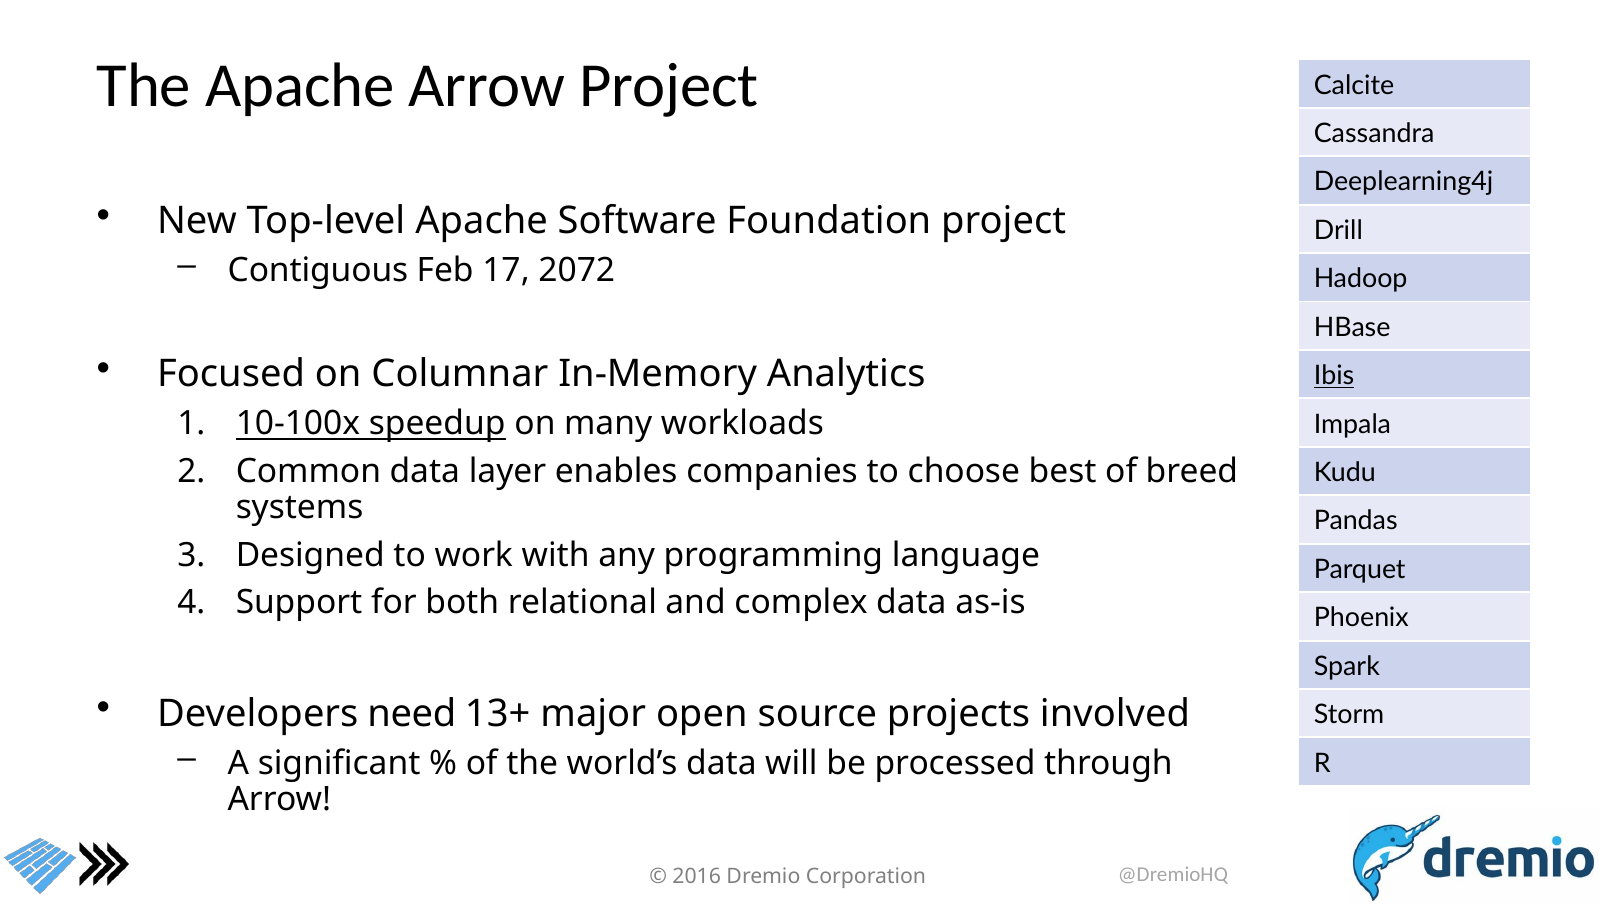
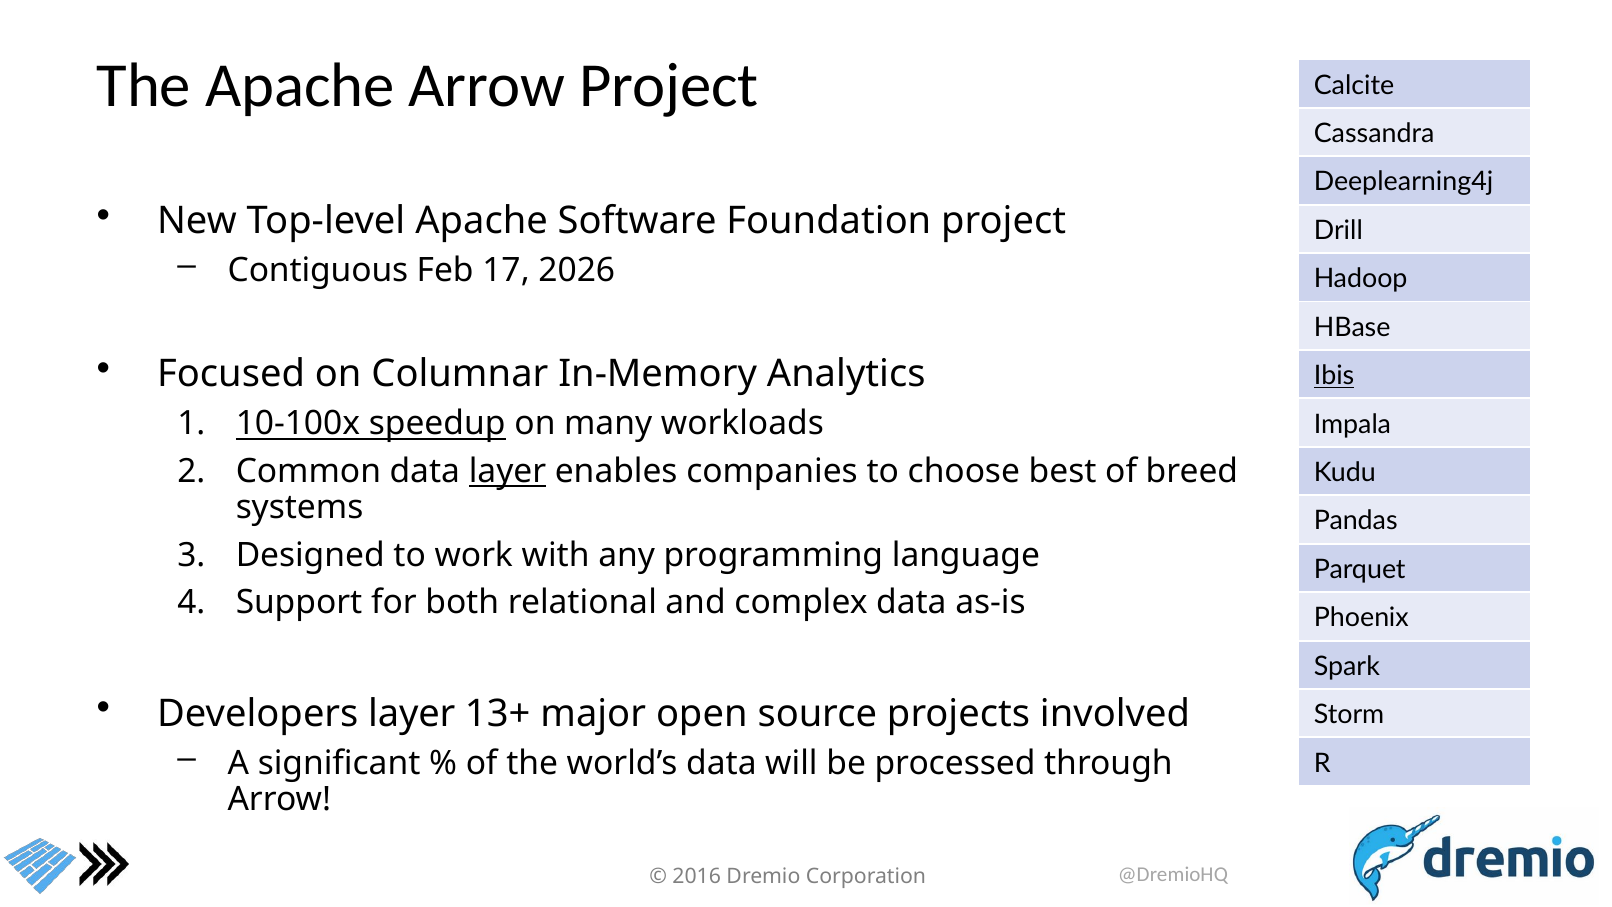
2072: 2072 -> 2026
layer at (507, 471) underline: none -> present
Developers need: need -> layer
